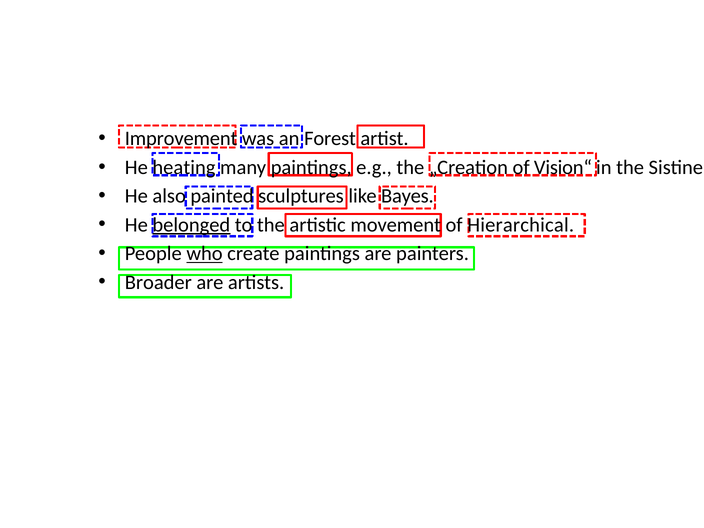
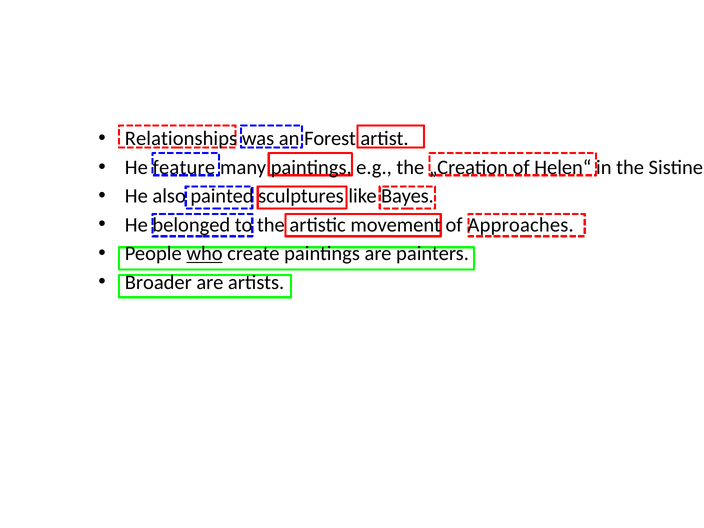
Improvement: Improvement -> Relationships
heating: heating -> feature
Vision“: Vision“ -> Helen“
belonged underline: present -> none
Hierarchical: Hierarchical -> Approaches
